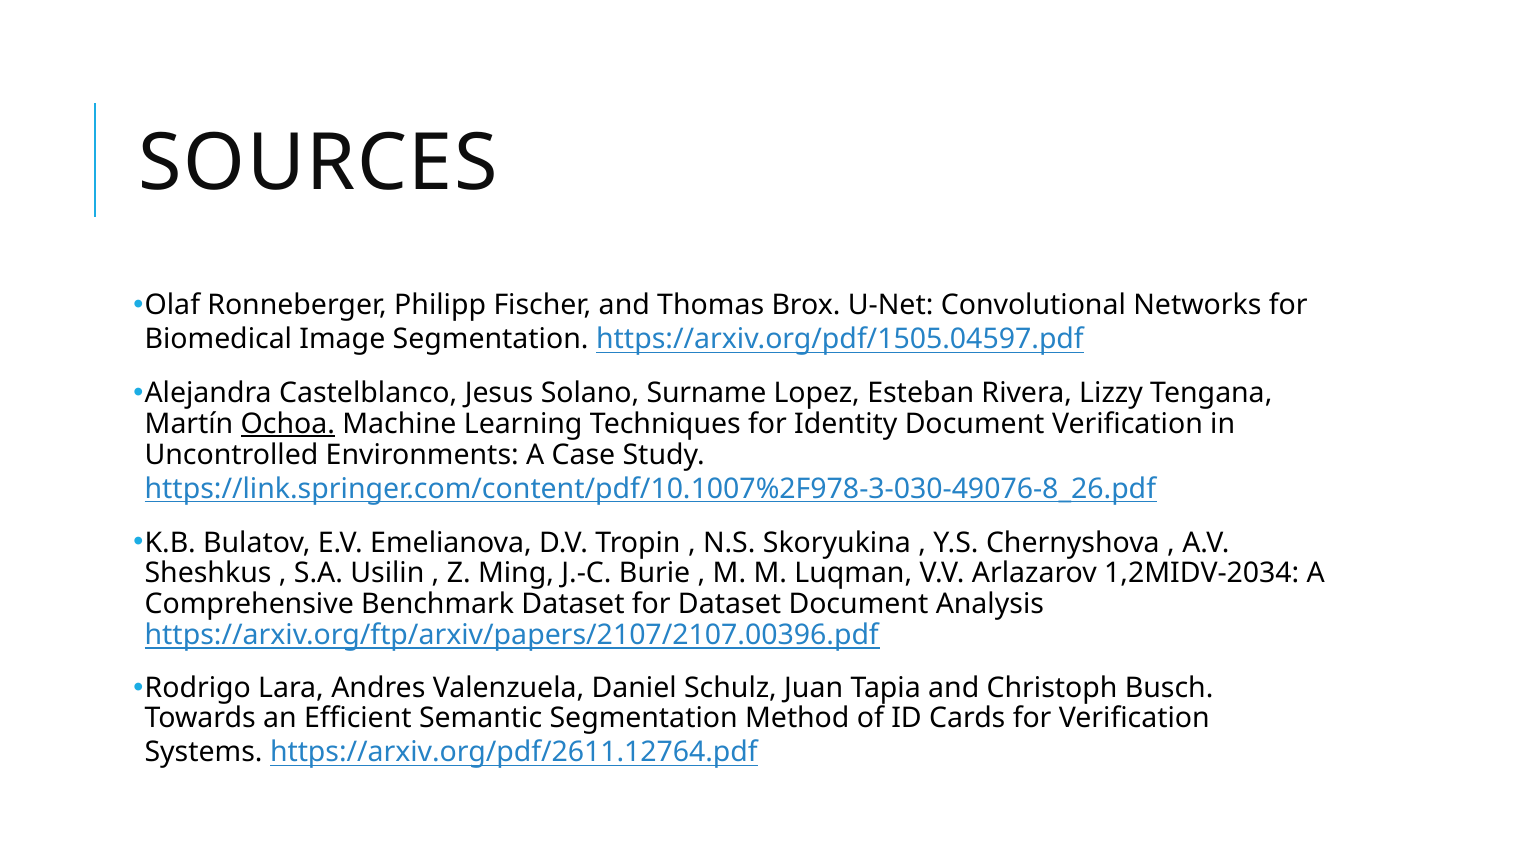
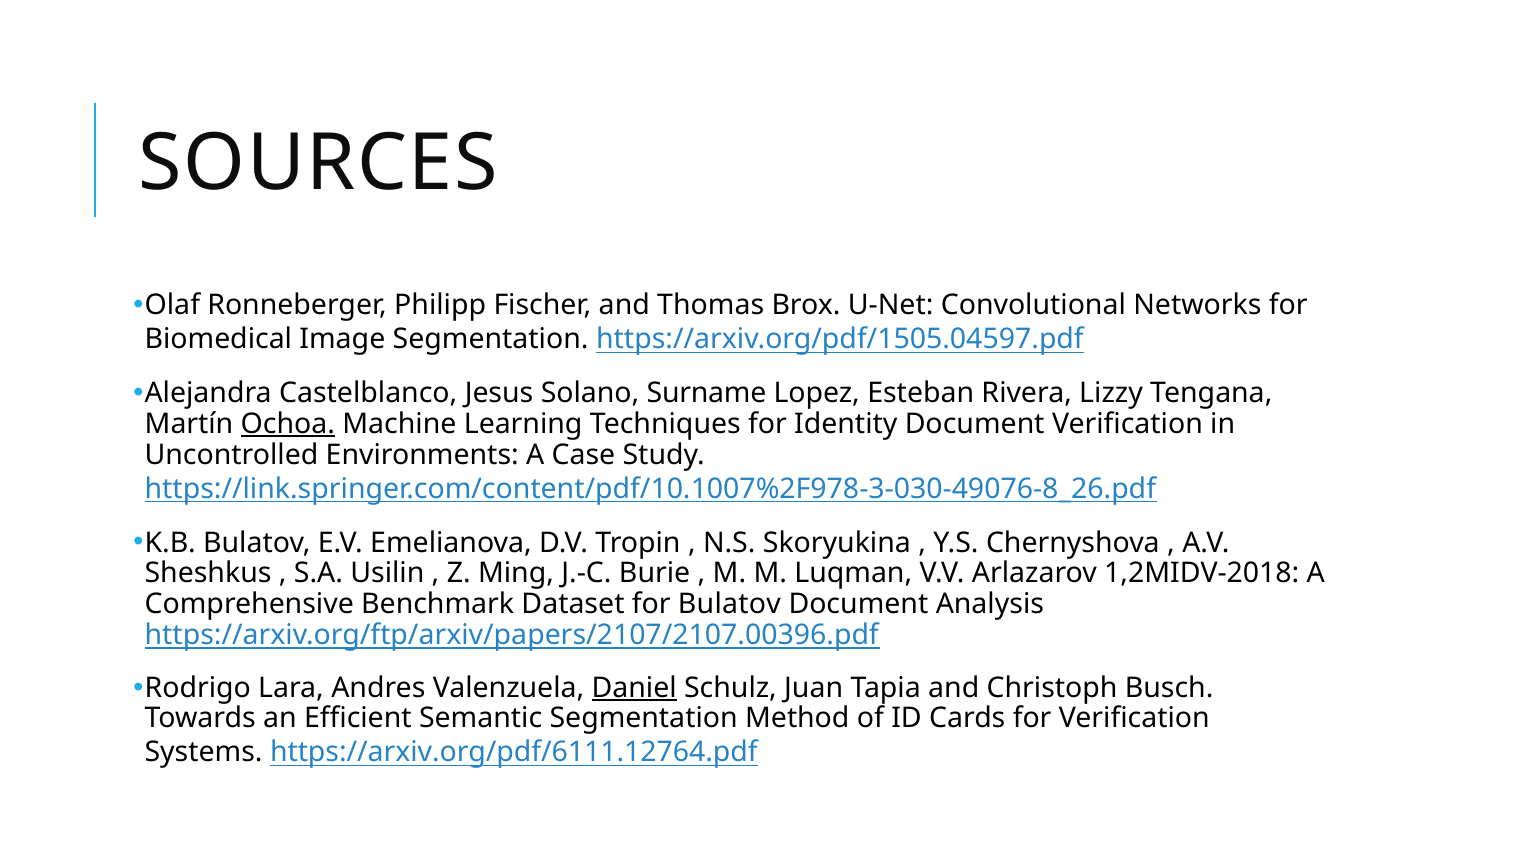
1,2MIDV-2034: 1,2MIDV-2034 -> 1,2MIDV-2018
for Dataset: Dataset -> Bulatov
Daniel underline: none -> present
https://arxiv.org/pdf/2611.12764.pdf: https://arxiv.org/pdf/2611.12764.pdf -> https://arxiv.org/pdf/6111.12764.pdf
